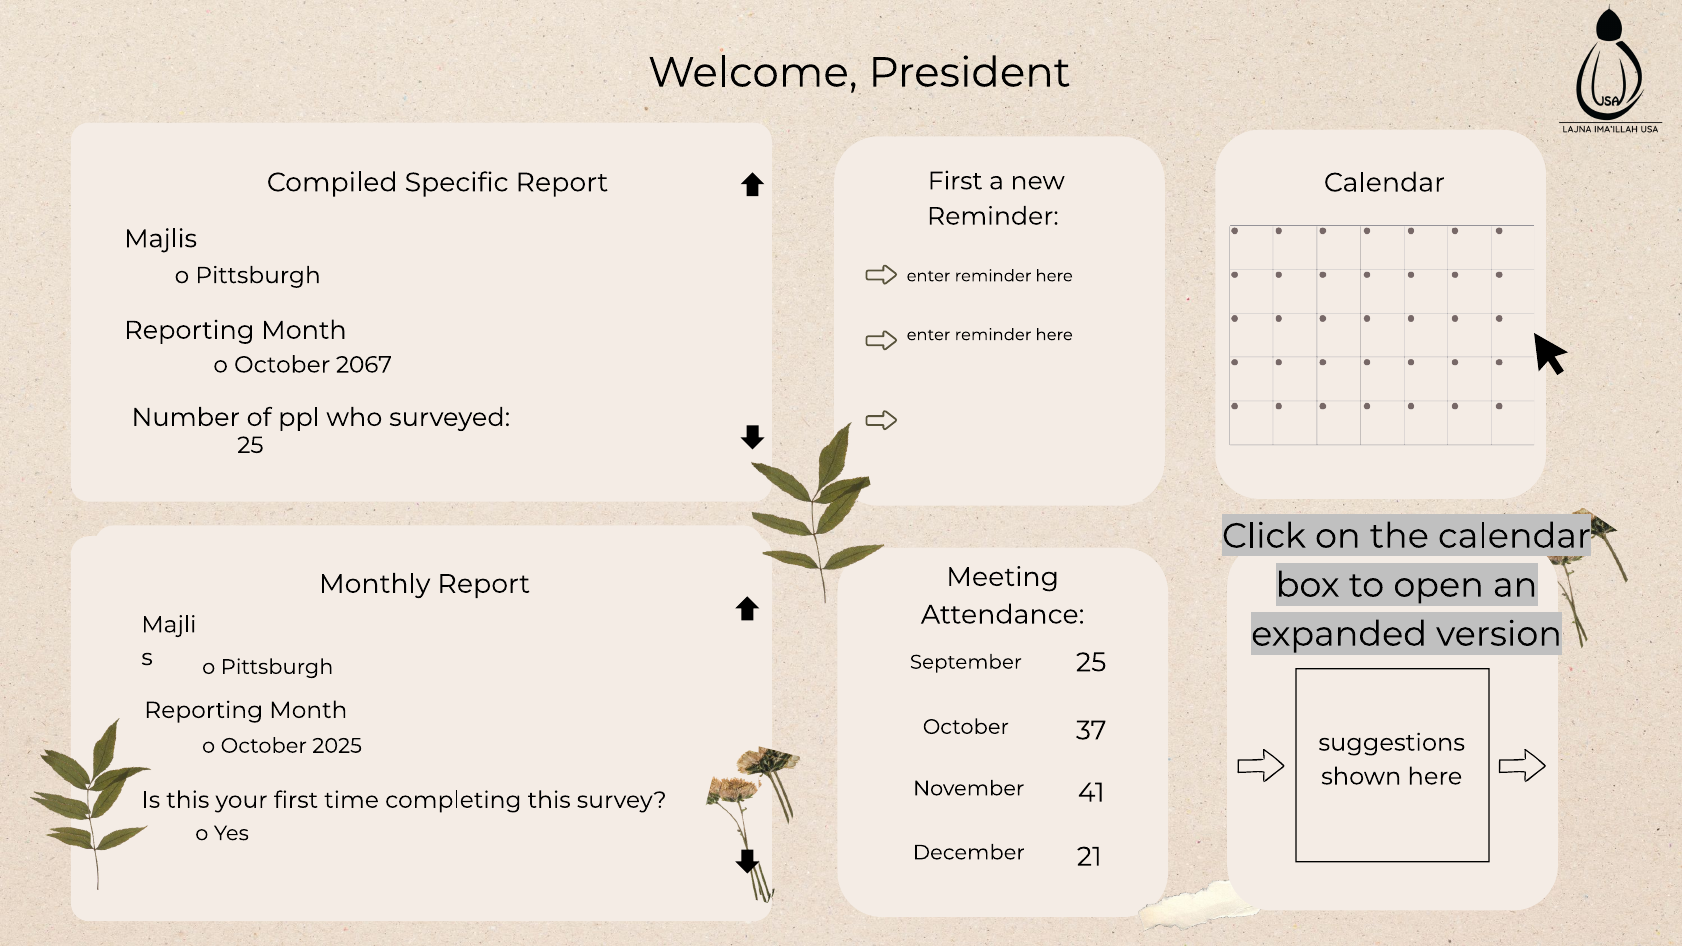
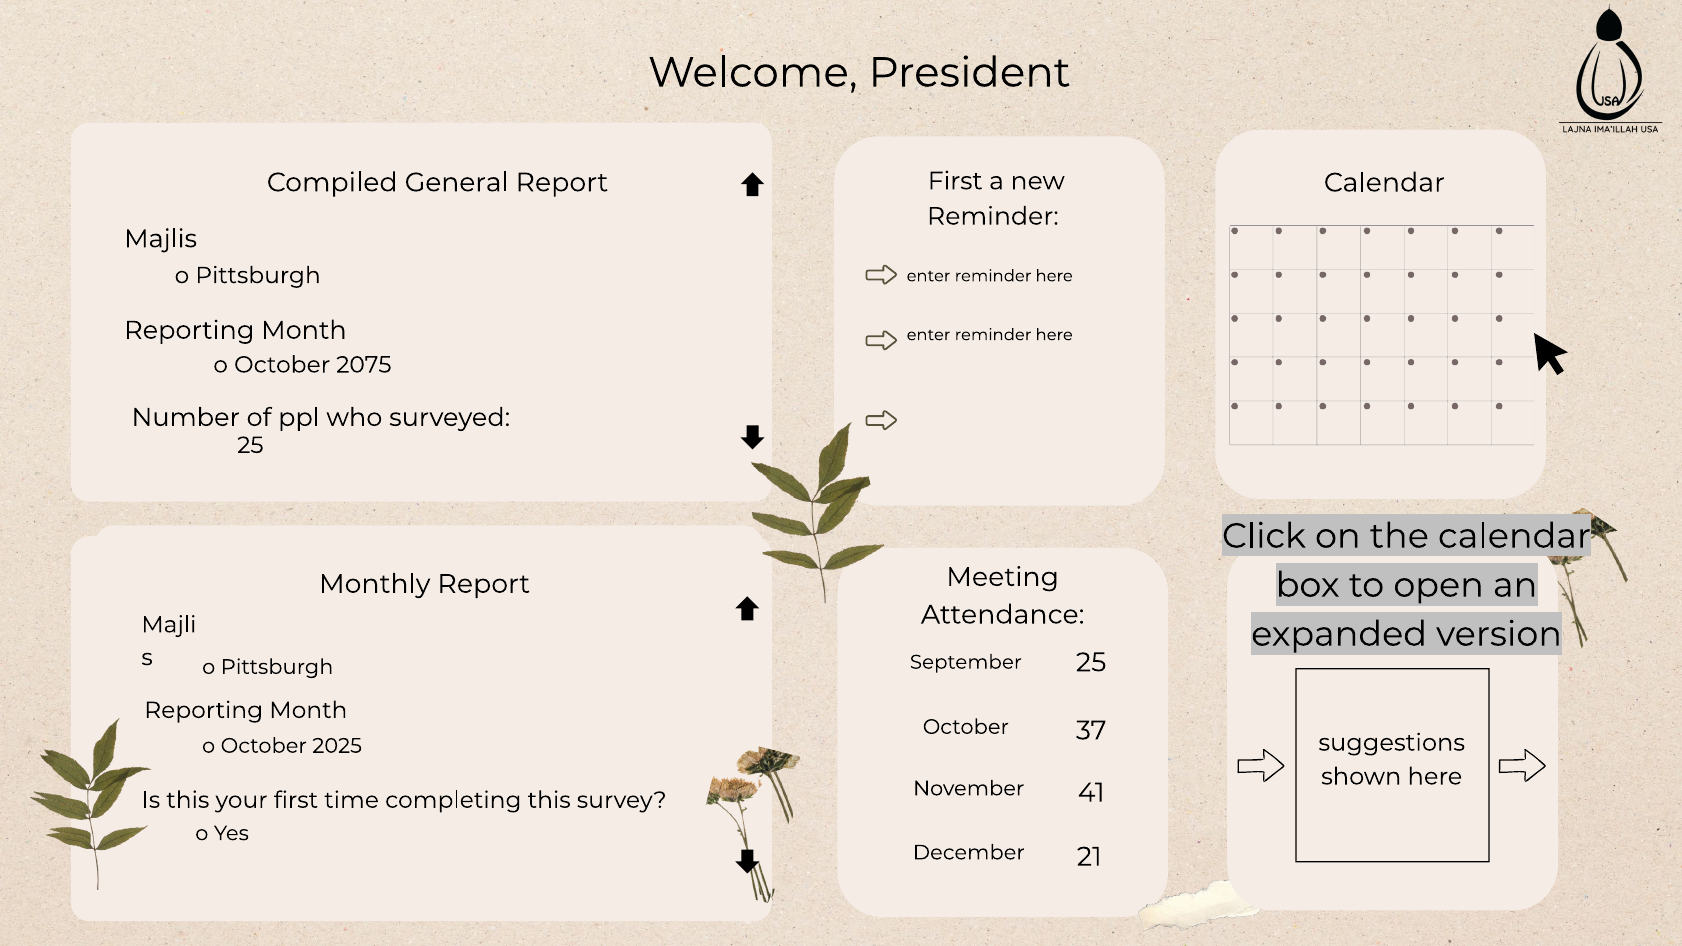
Specific: Specific -> General
2067: 2067 -> 2075
